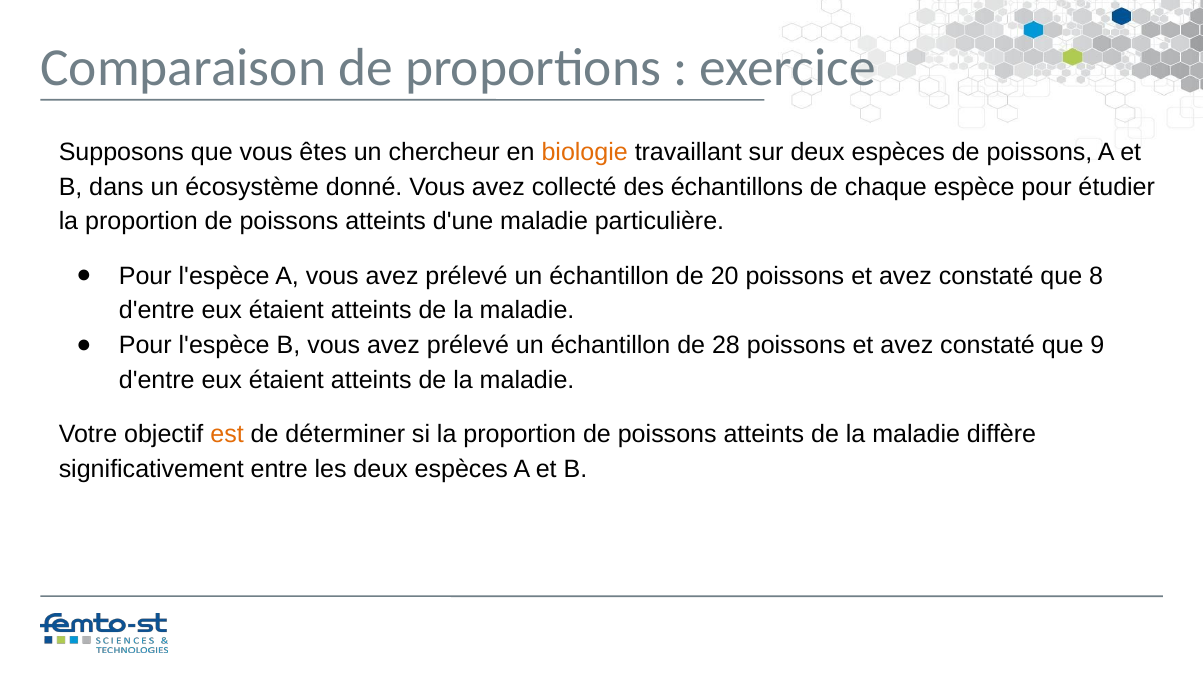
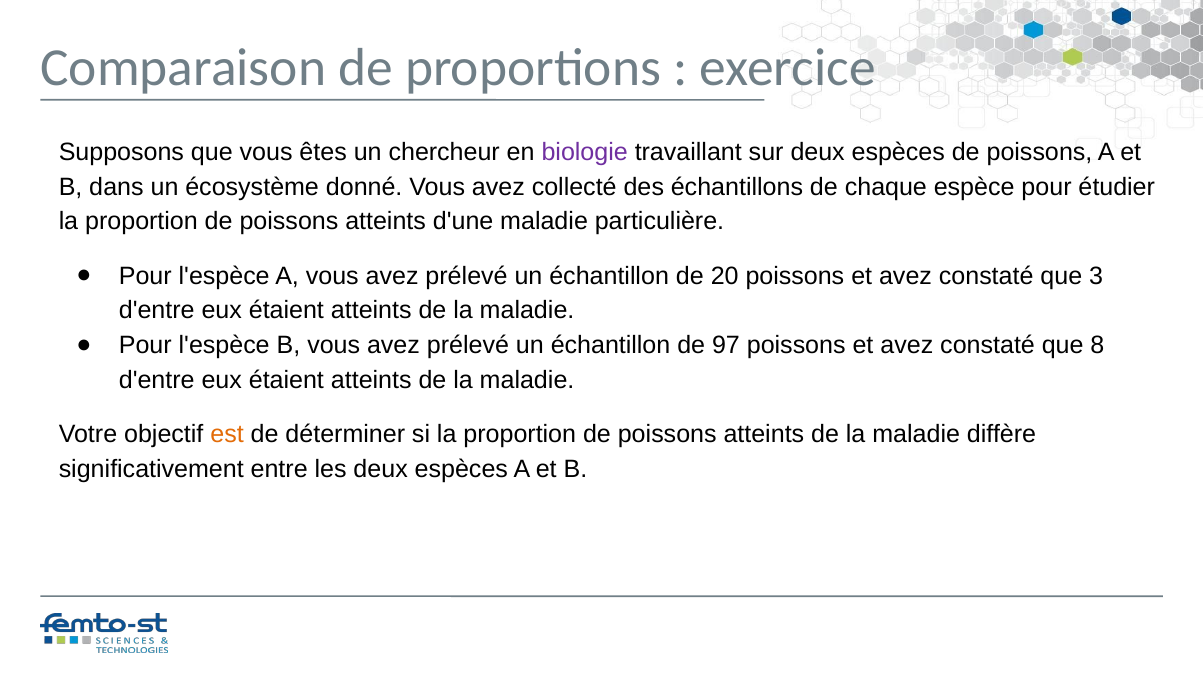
biologie colour: orange -> purple
8: 8 -> 3
28: 28 -> 97
9: 9 -> 8
